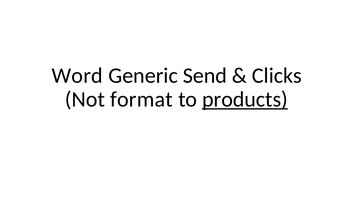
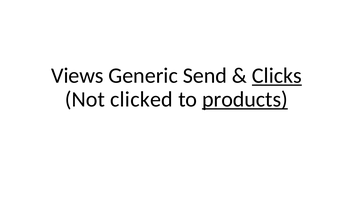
Word: Word -> Views
Clicks underline: none -> present
format: format -> clicked
